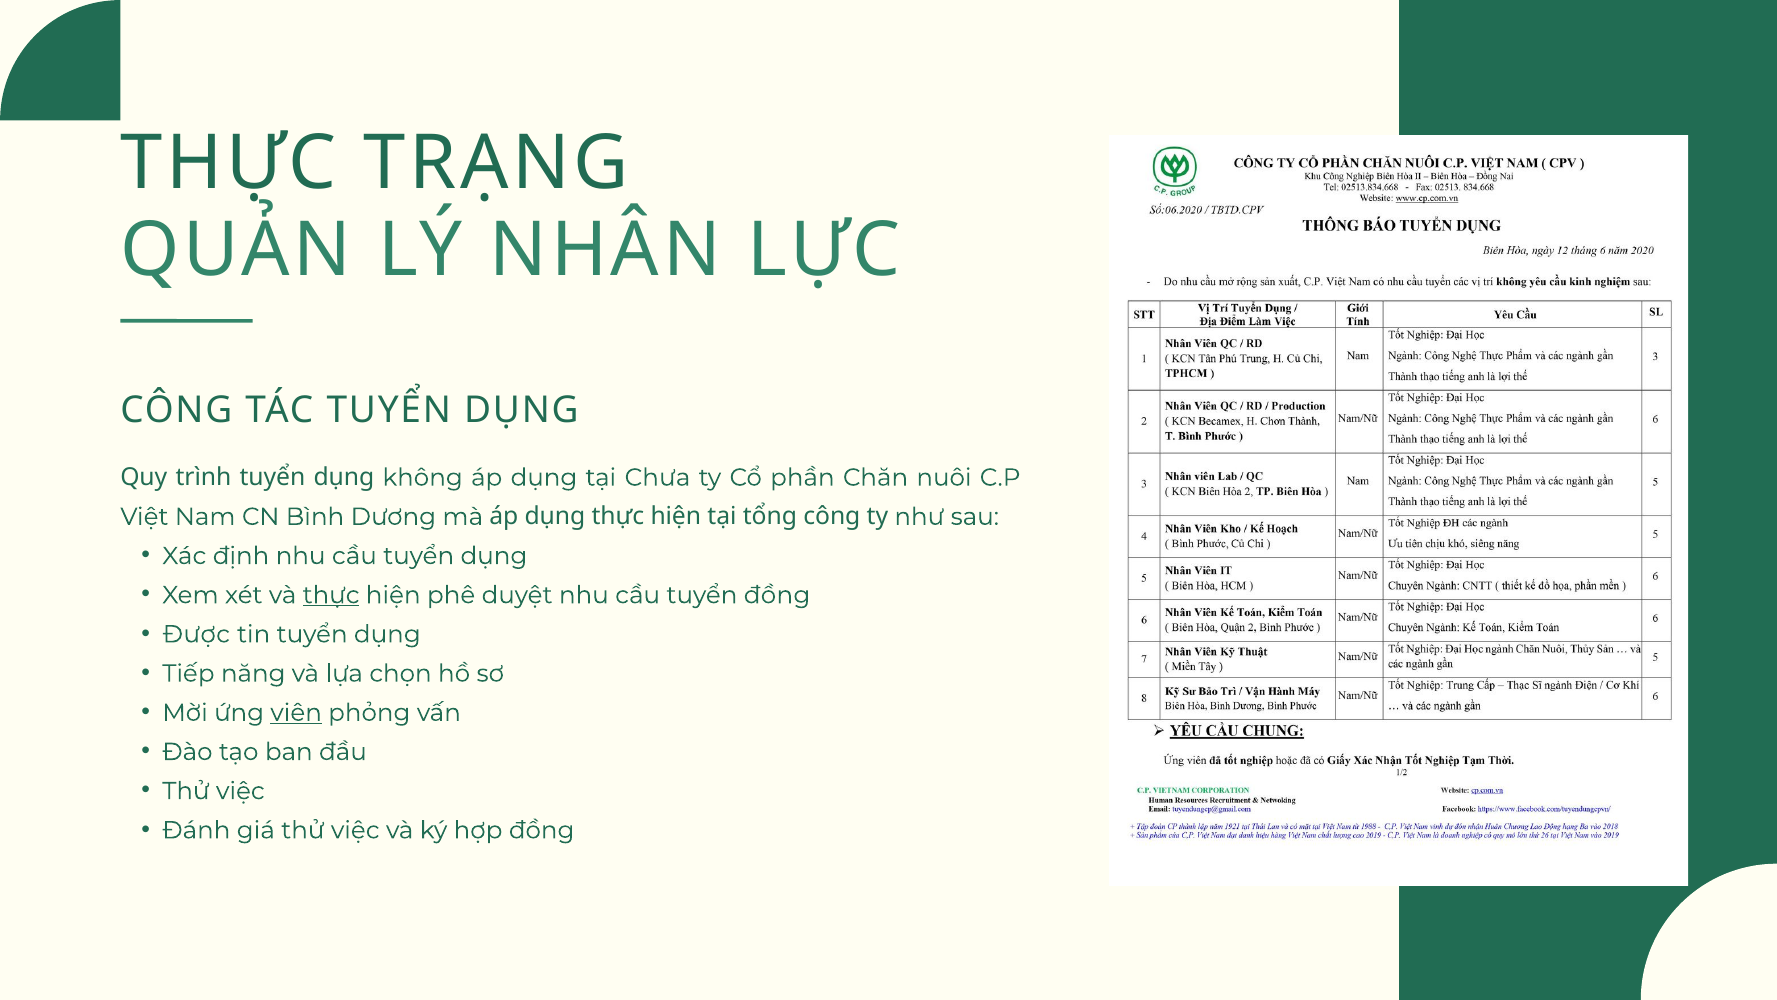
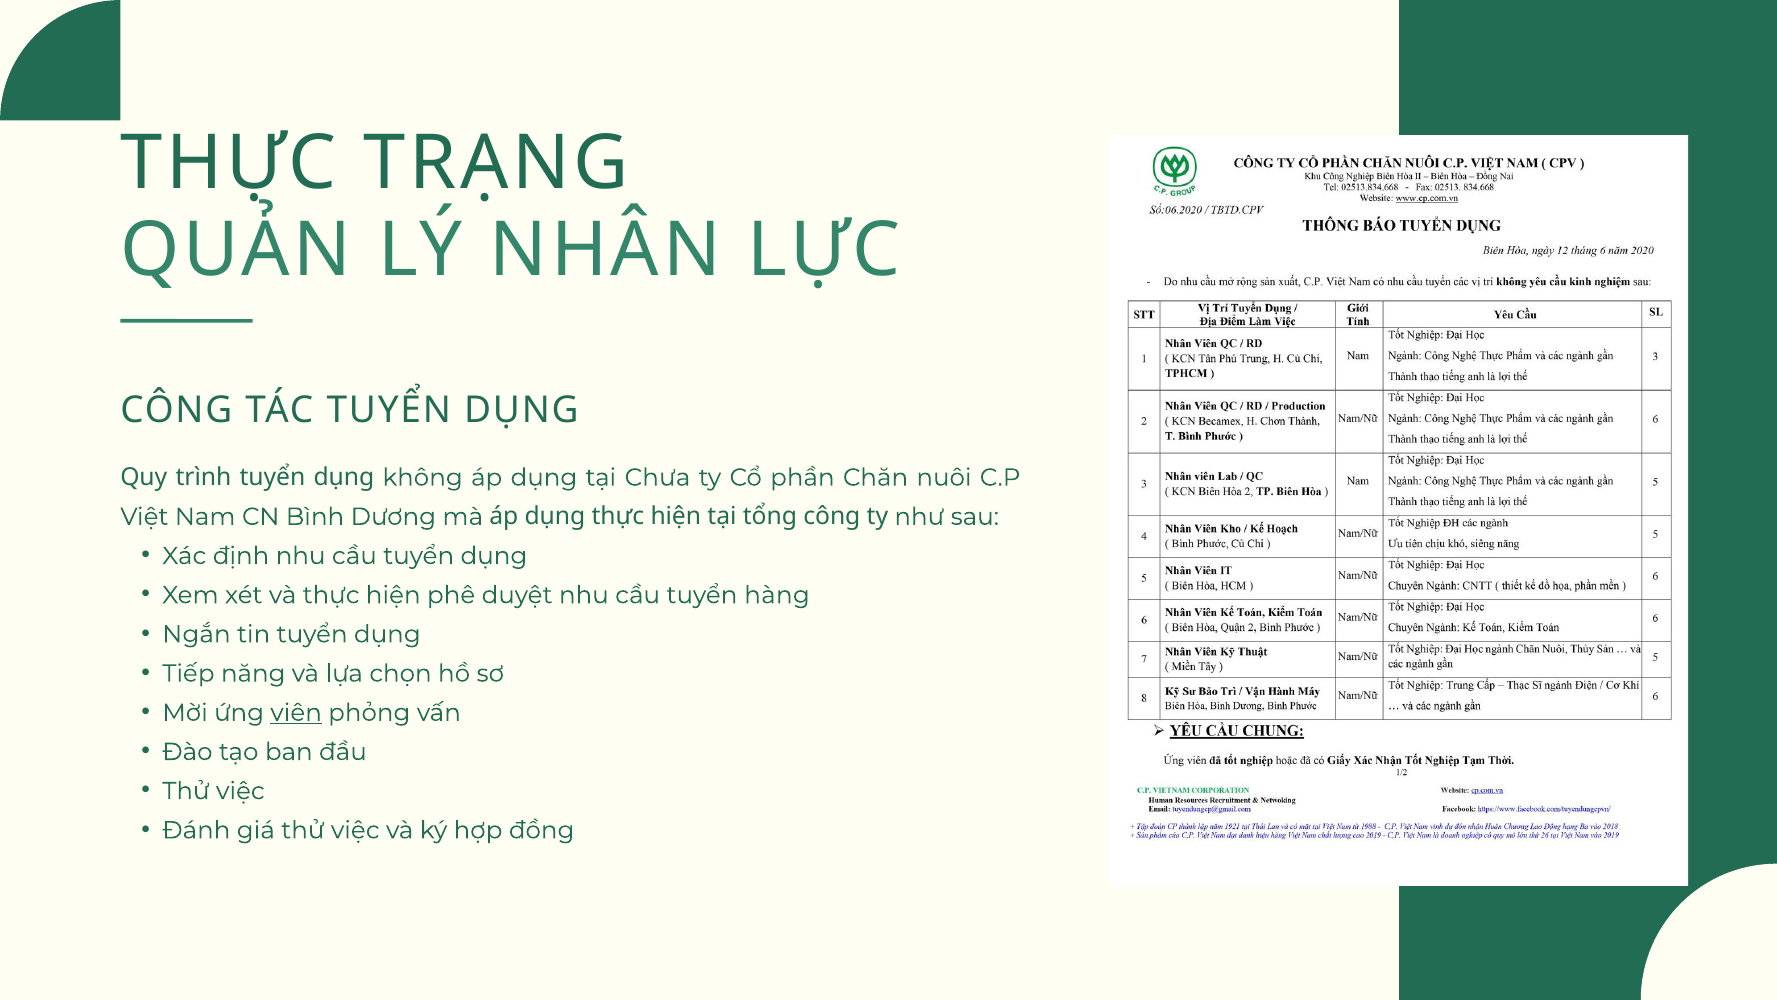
thực at (331, 595) underline: present -> none
tuyển đồng: đồng -> hàng
Được: Được -> Ngắn
